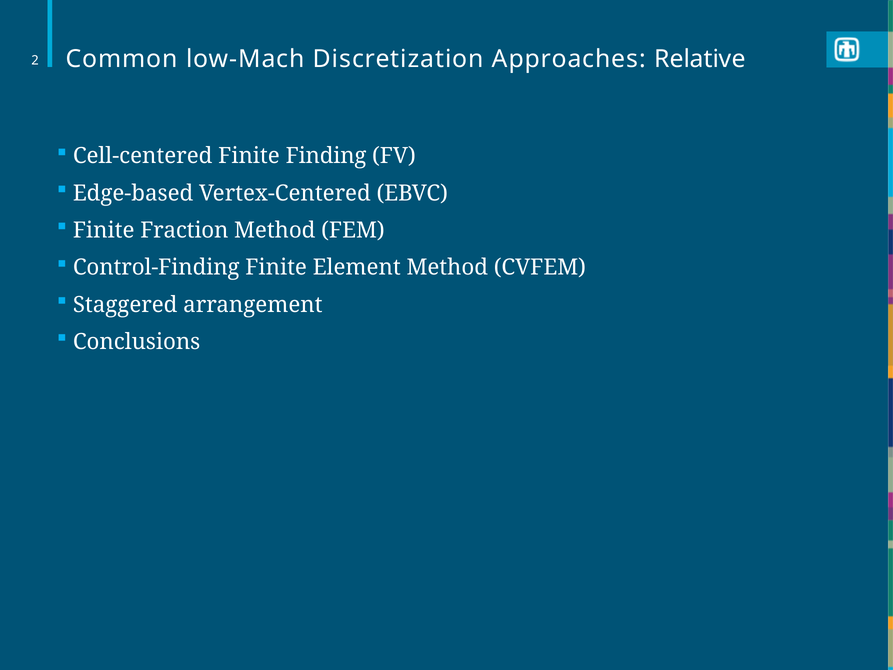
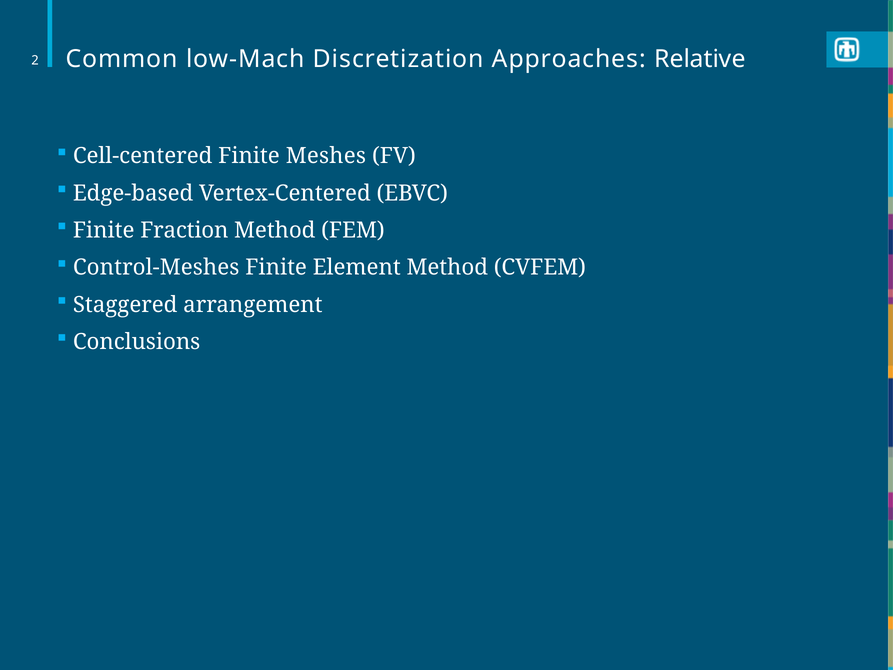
Finding: Finding -> Meshes
Control-Finding: Control-Finding -> Control-Meshes
